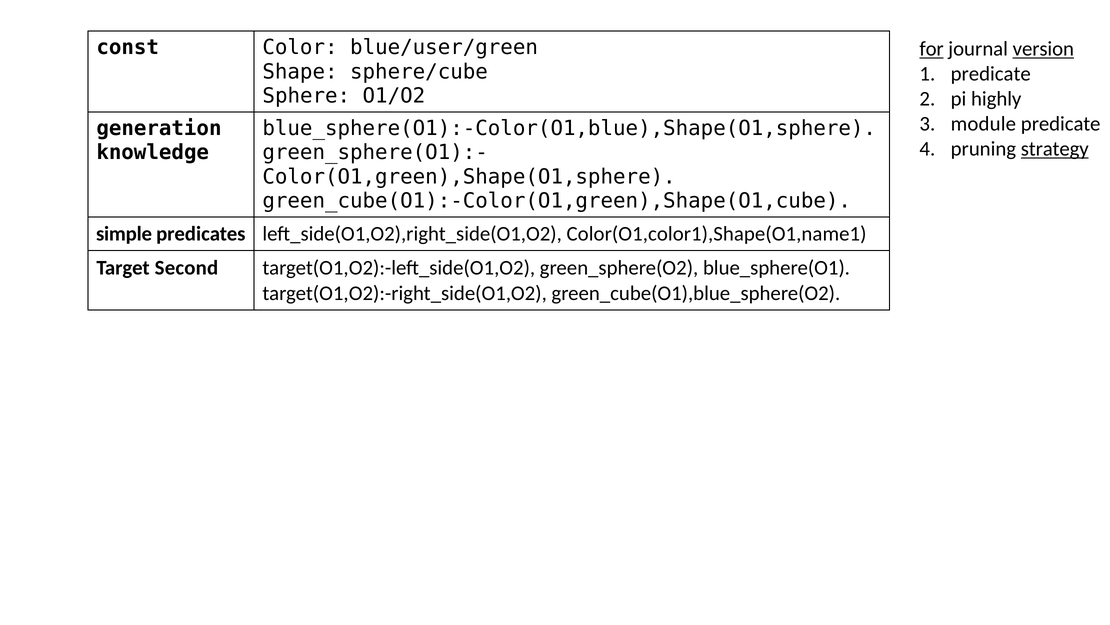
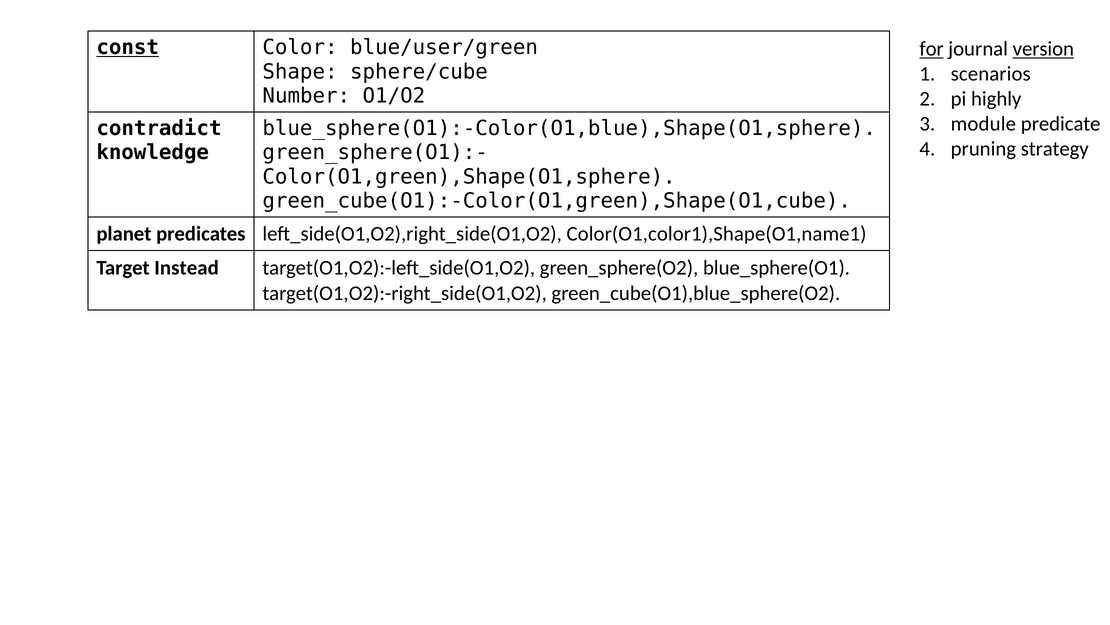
const underline: none -> present
predicate at (991, 74): predicate -> scenarios
Sphere: Sphere -> Number
generation: generation -> contradict
strategy underline: present -> none
simple: simple -> planet
Second: Second -> Instead
